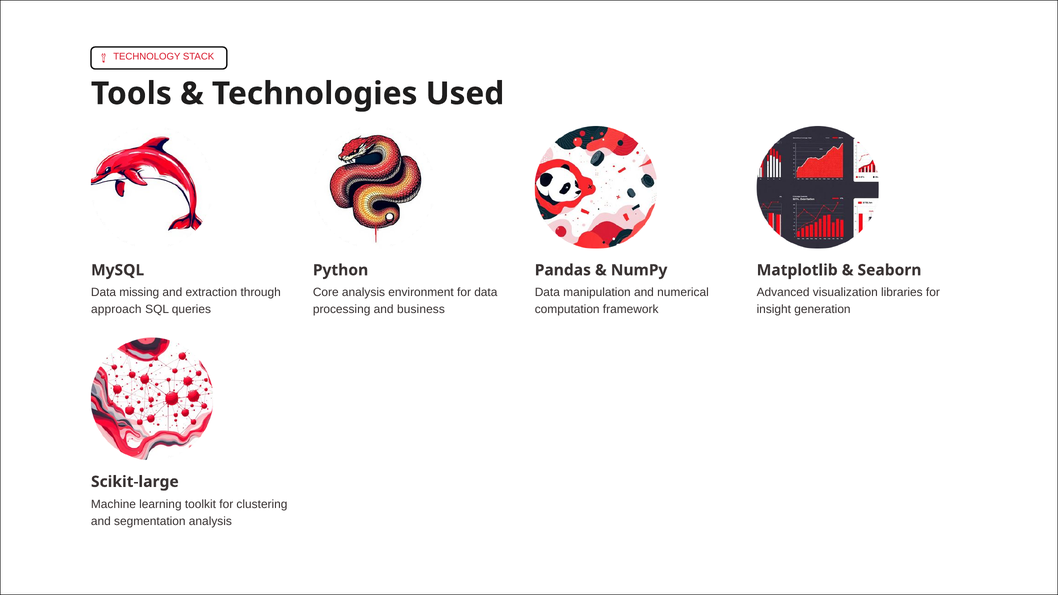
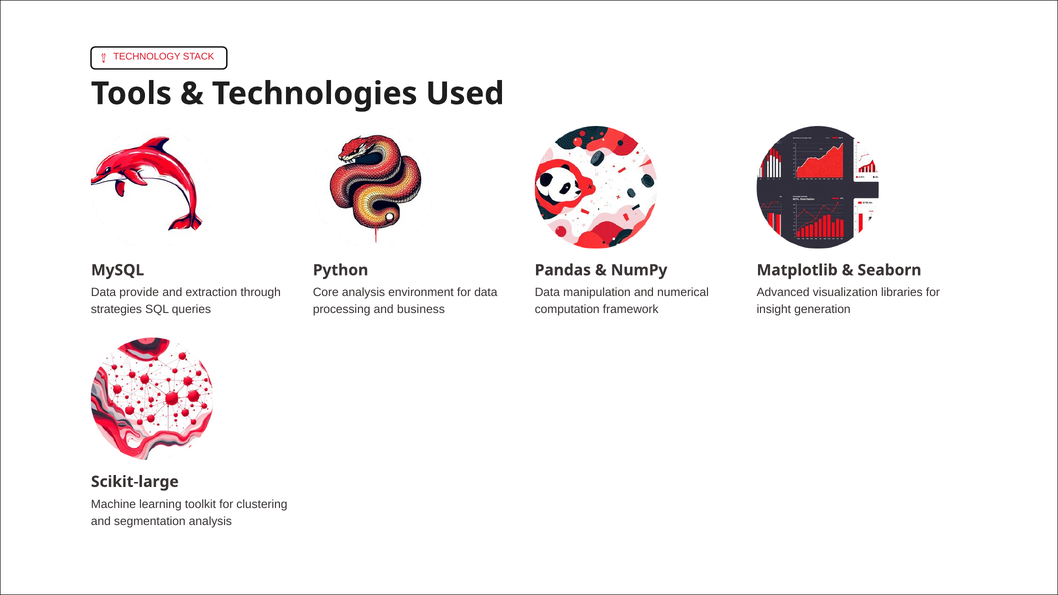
missing: missing -> provide
approach: approach -> strategies
